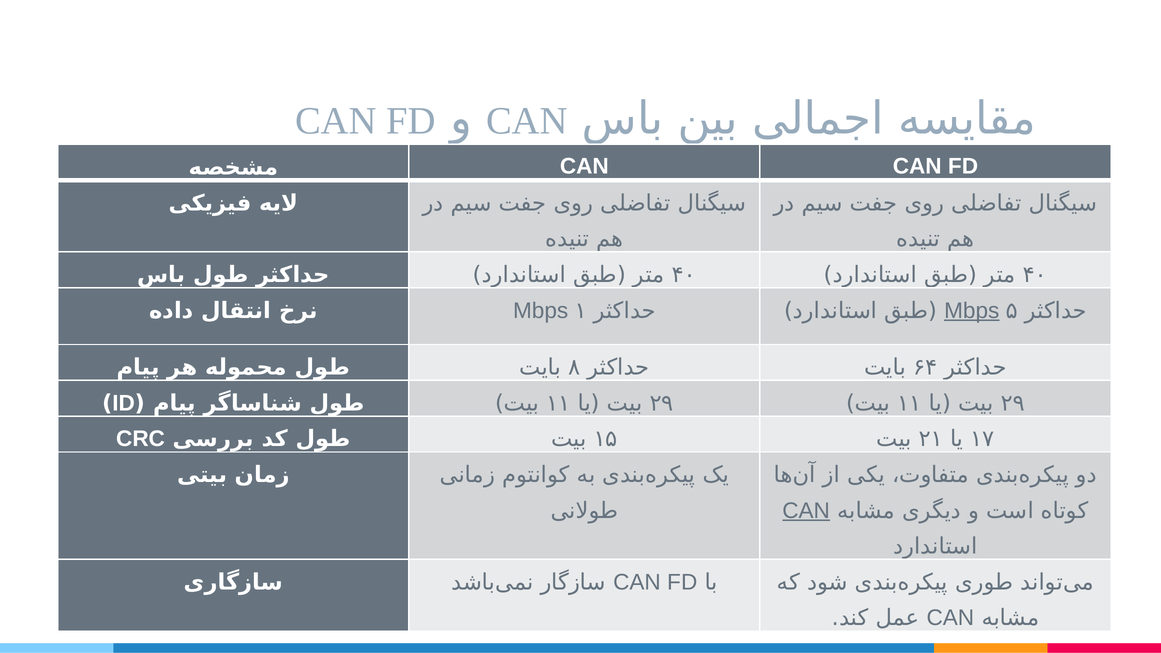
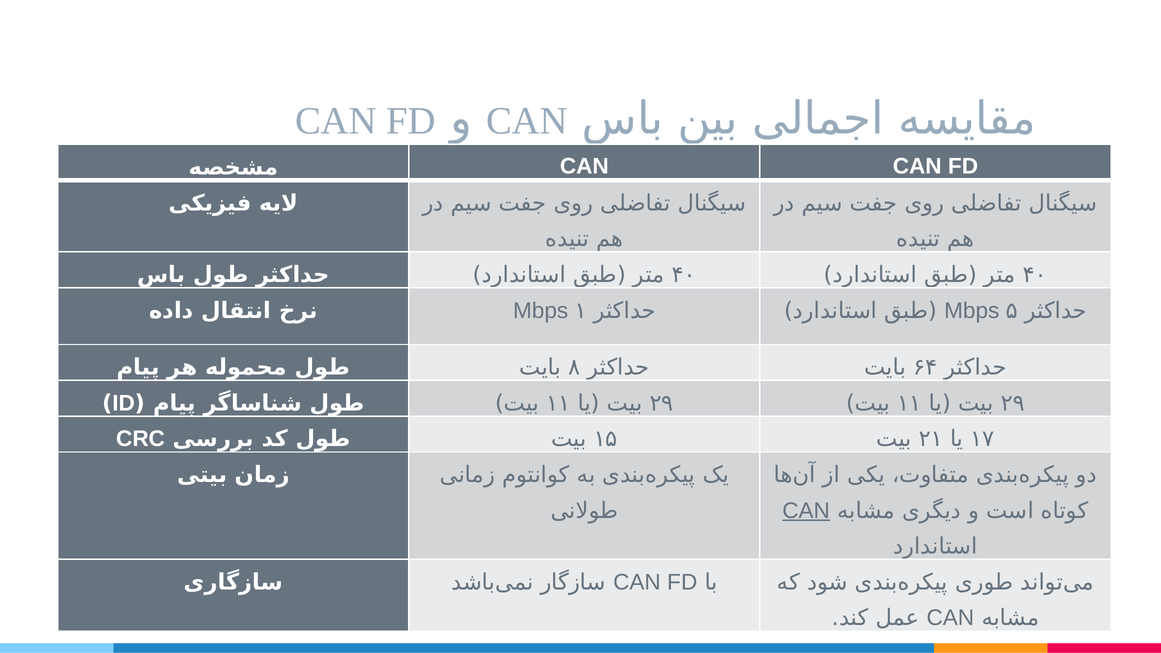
Mbps at (972, 311) underline: present -> none
